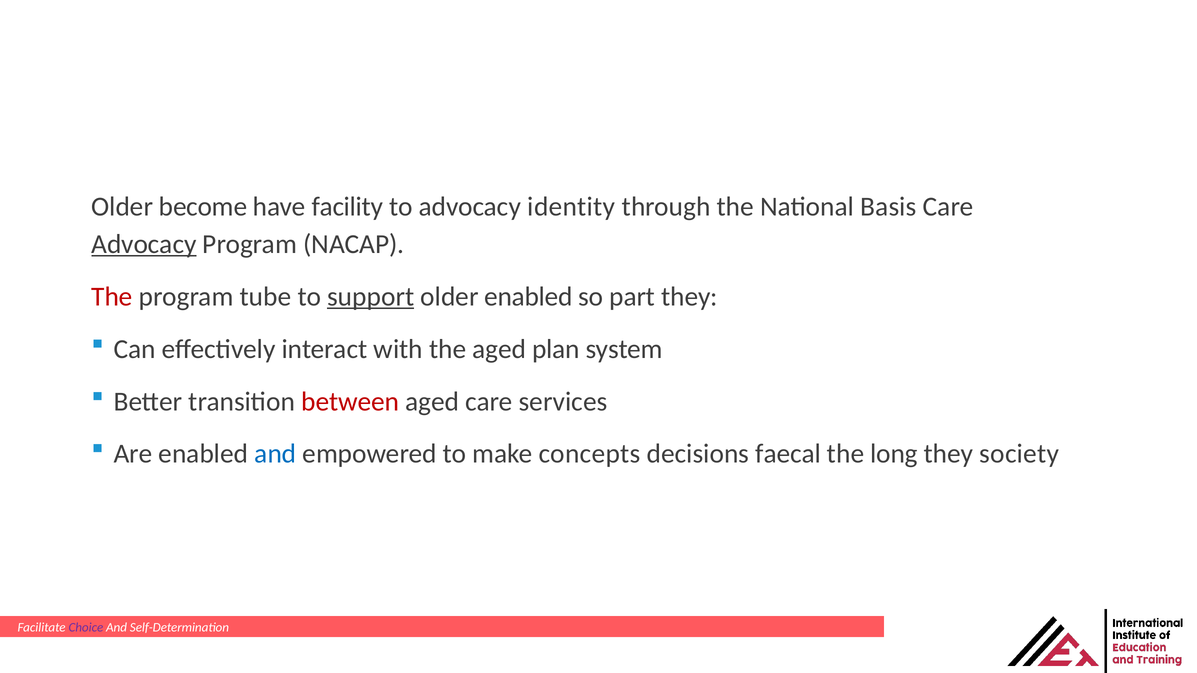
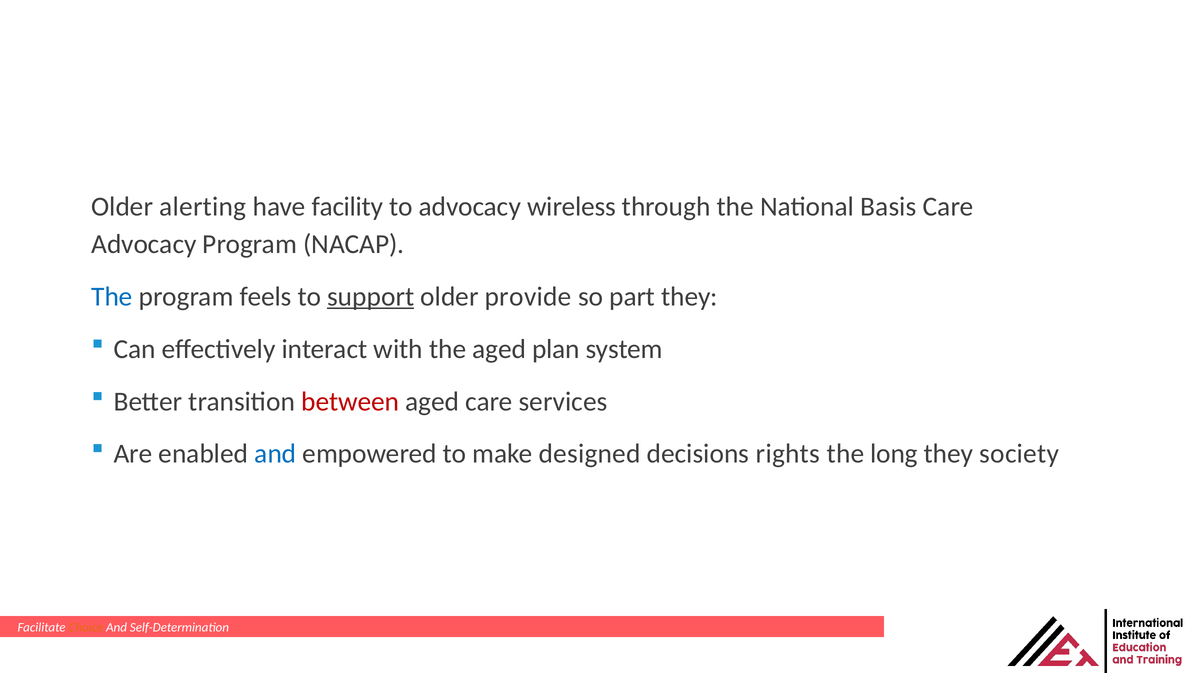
become: become -> alerting
identity: identity -> wireless
Advocacy at (144, 244) underline: present -> none
The at (112, 297) colour: red -> blue
tube: tube -> feels
older enabled: enabled -> provide
concepts: concepts -> designed
faecal: faecal -> rights
Choice colour: purple -> orange
